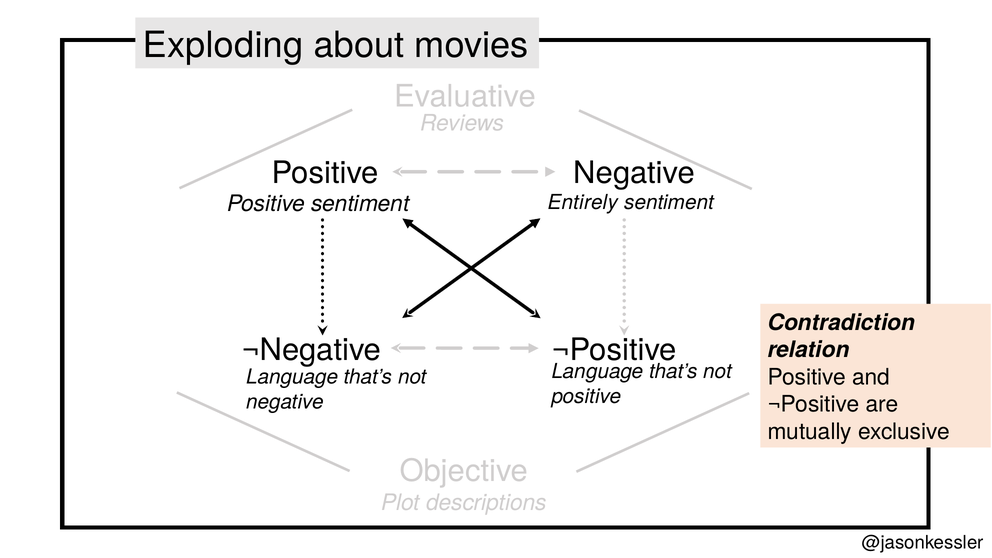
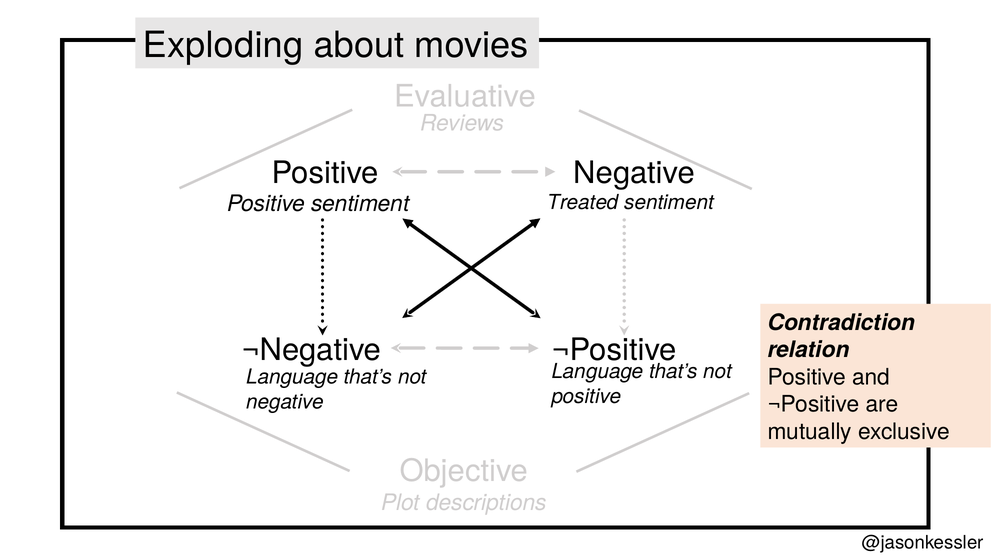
Entirely: Entirely -> Treated
